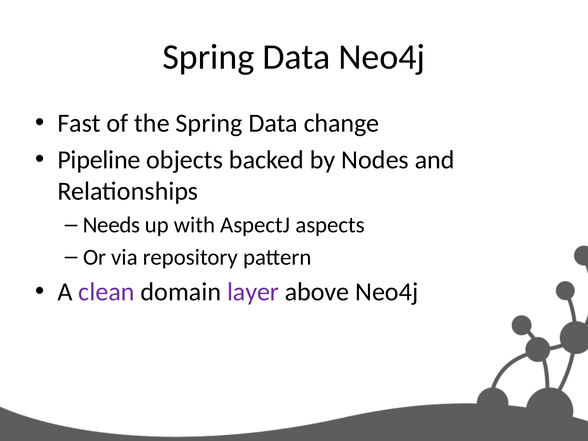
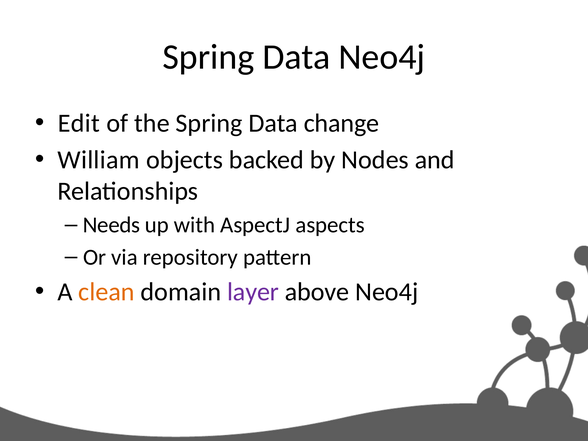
Fast: Fast -> Edit
Pipeline: Pipeline -> William
clean colour: purple -> orange
